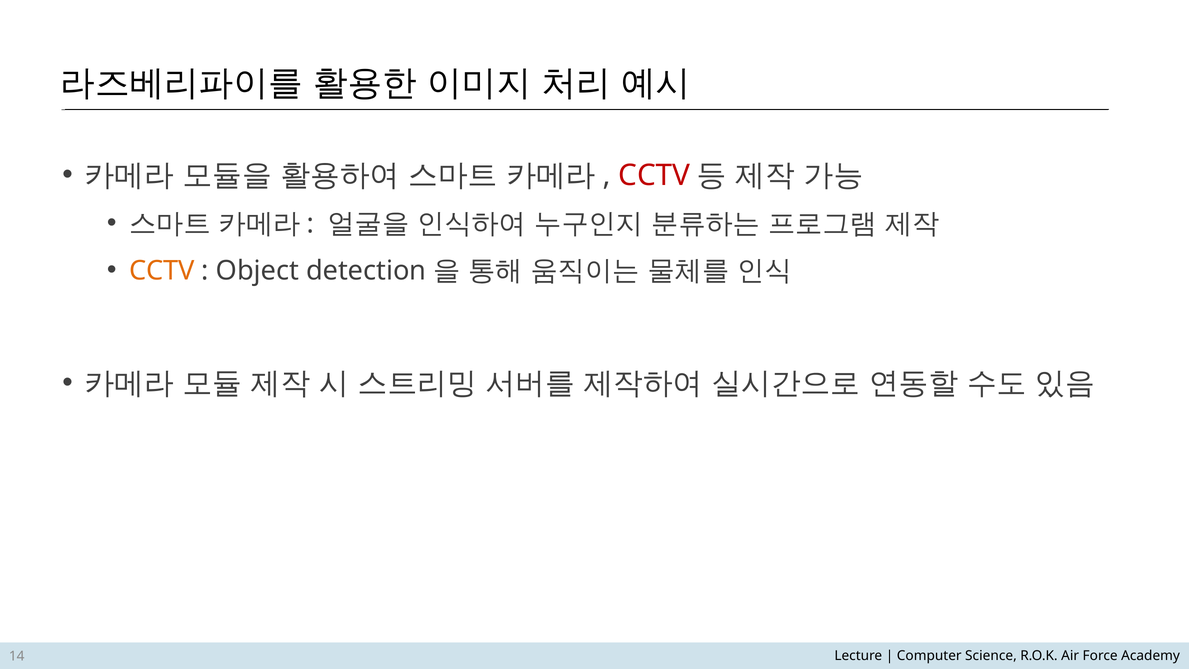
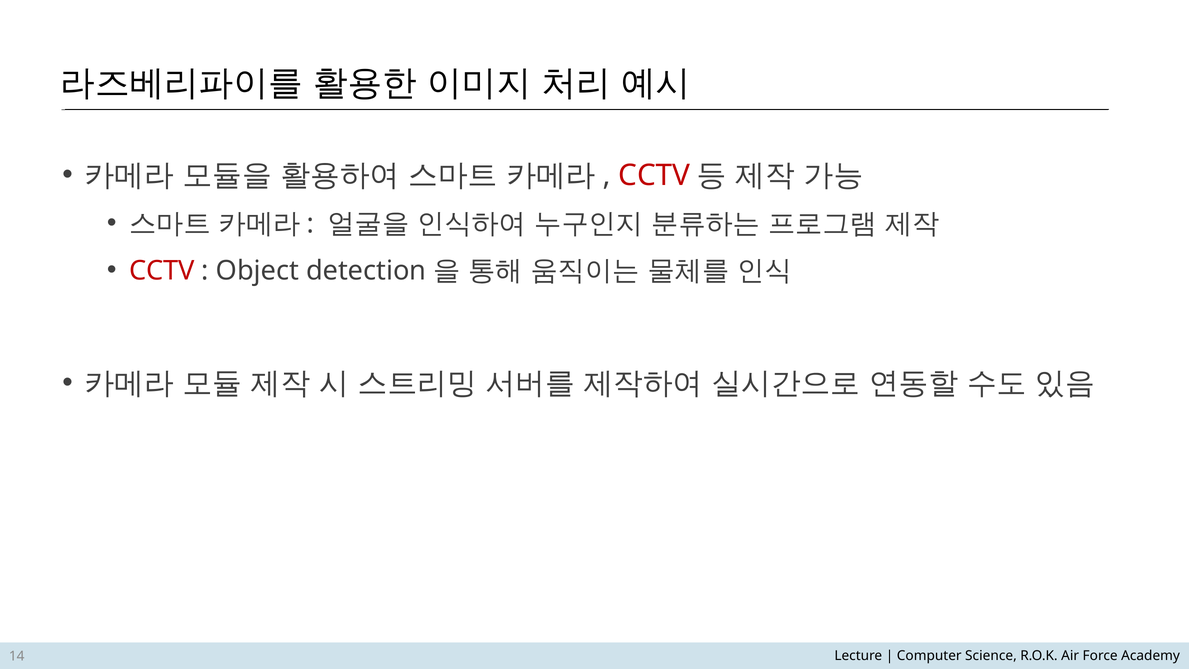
CCTV at (162, 271) colour: orange -> red
